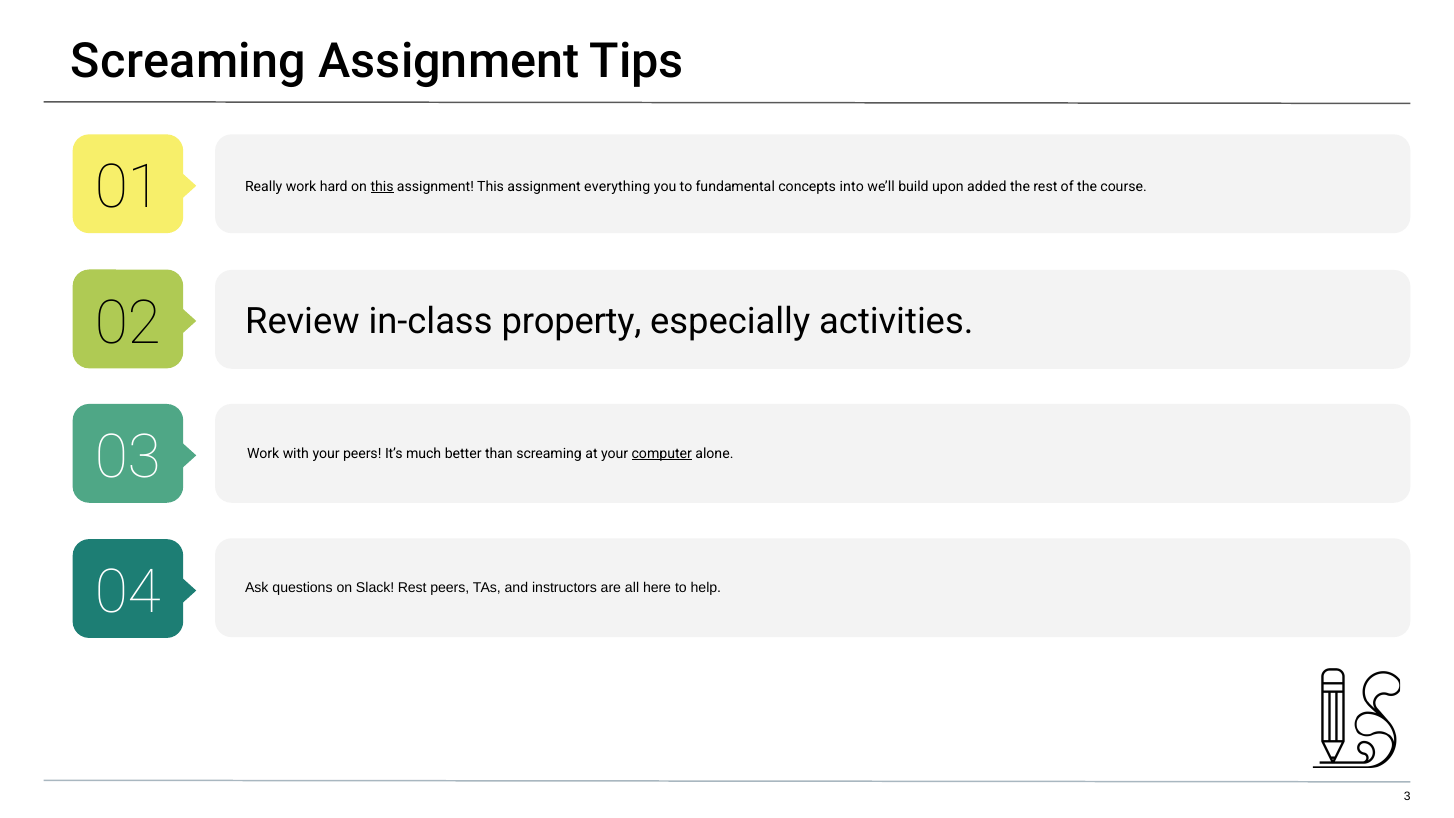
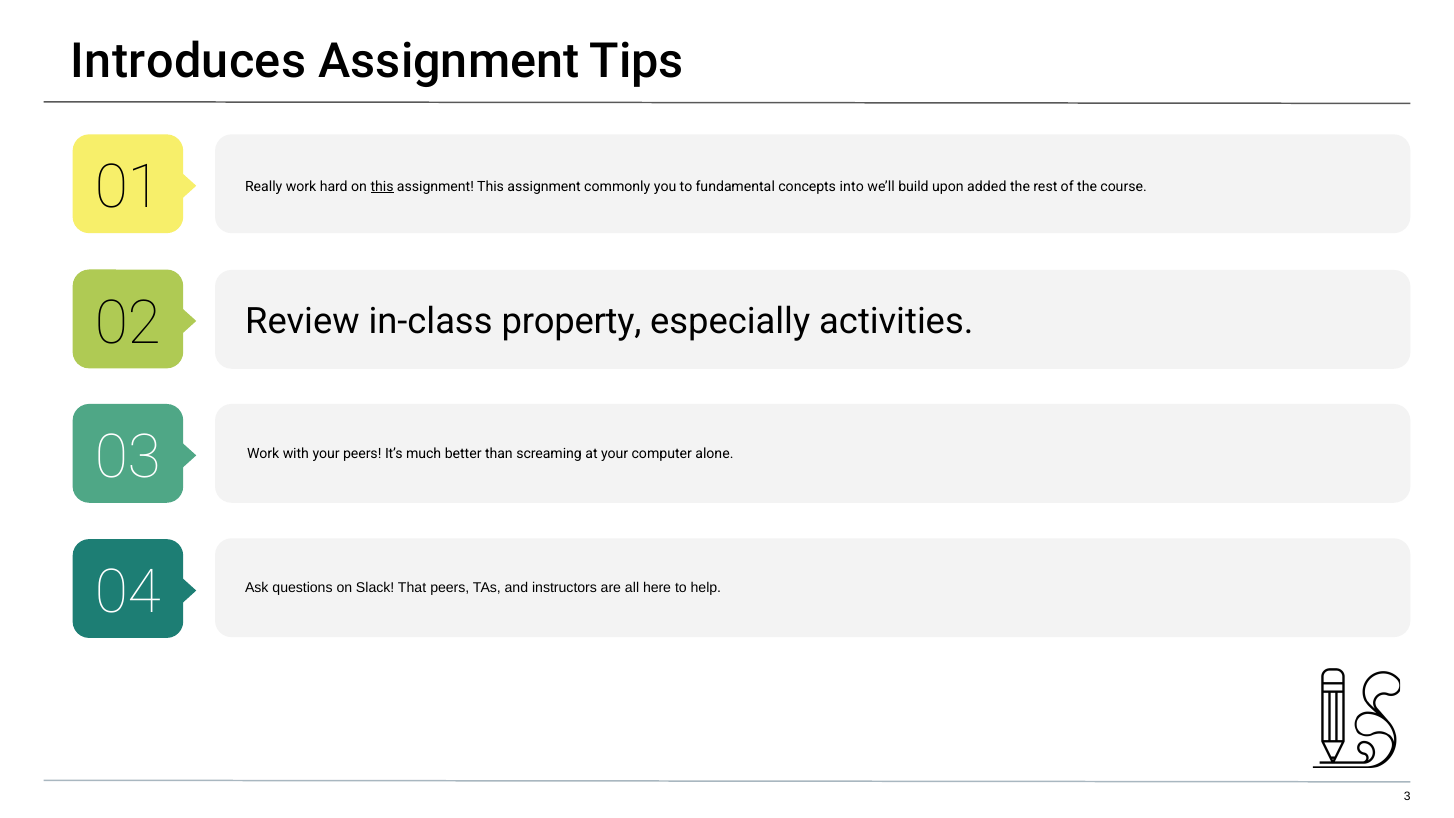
Screaming at (189, 62): Screaming -> Introduces
everything: everything -> commonly
computer underline: present -> none
Slack Rest: Rest -> That
